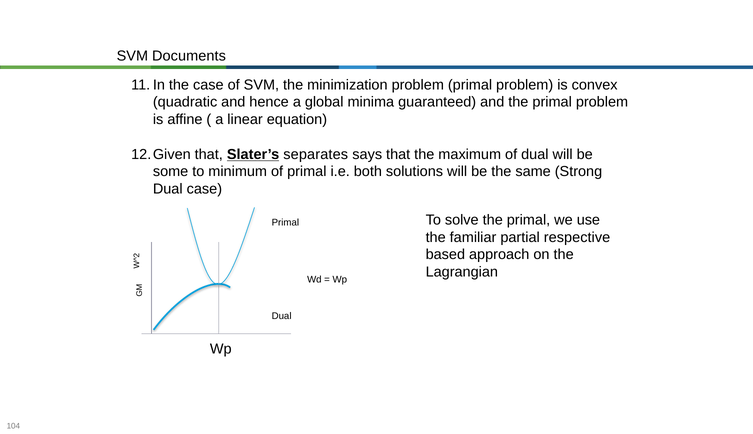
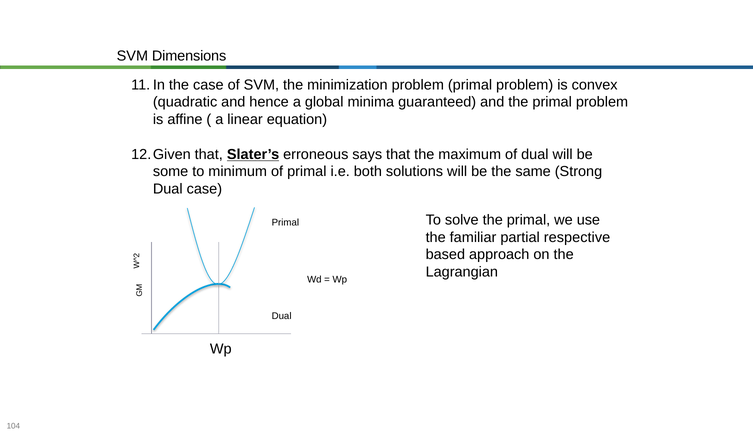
Documents: Documents -> Dimensions
separates: separates -> erroneous
